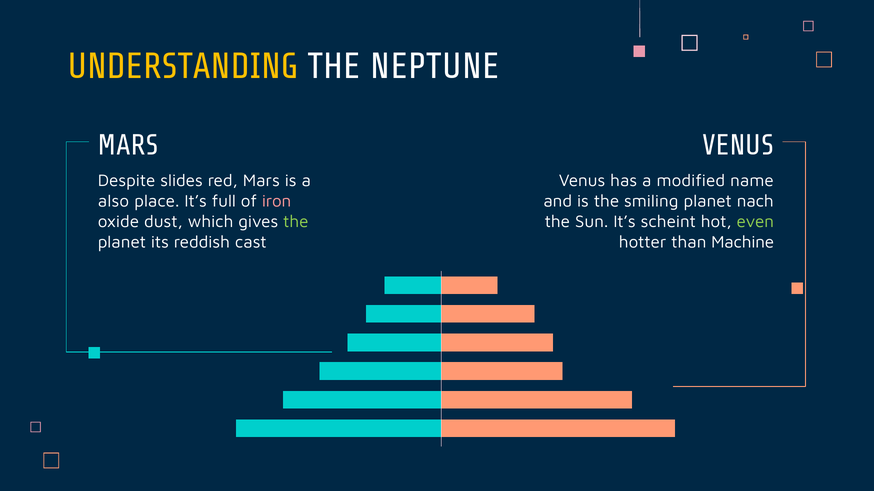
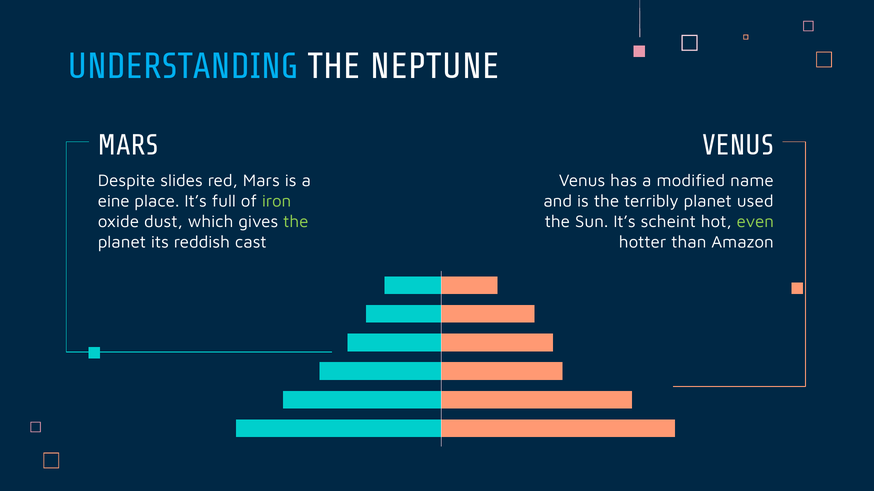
UNDERSTANDING colour: yellow -> light blue
also: also -> eine
iron colour: pink -> light green
smiling: smiling -> terribly
nach: nach -> used
Machine: Machine -> Amazon
